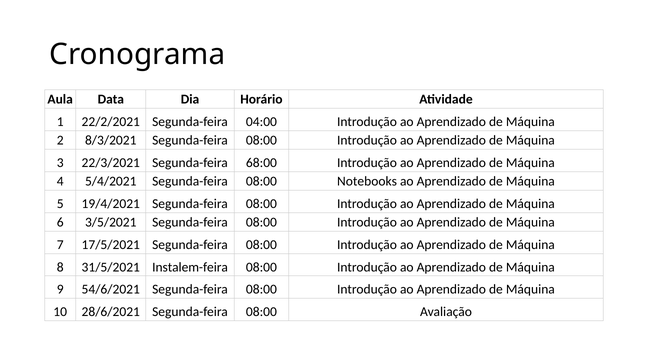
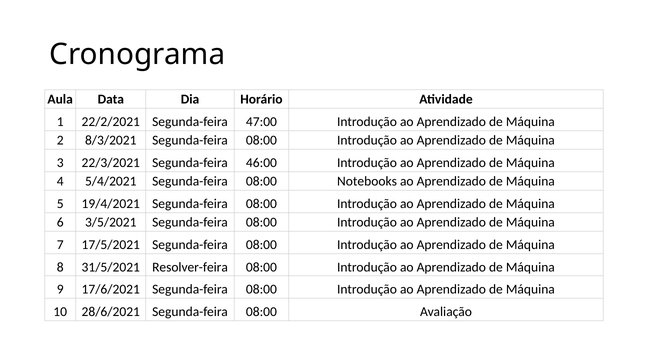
04:00: 04:00 -> 47:00
68:00: 68:00 -> 46:00
Instalem-feira: Instalem-feira -> Resolver-feira
54/6/2021: 54/6/2021 -> 17/6/2021
